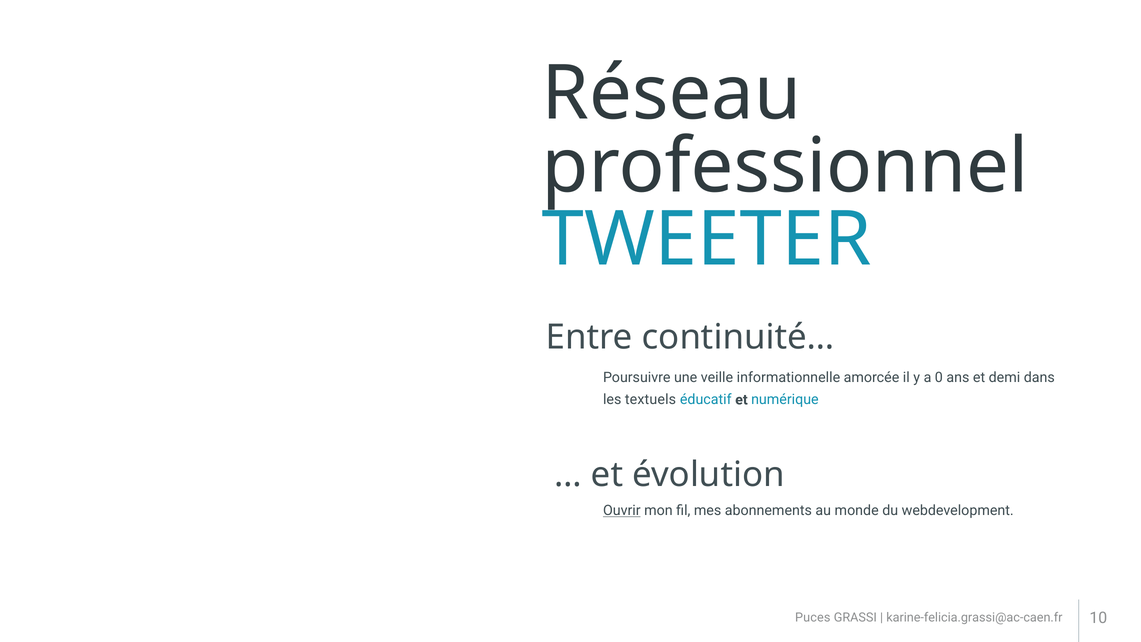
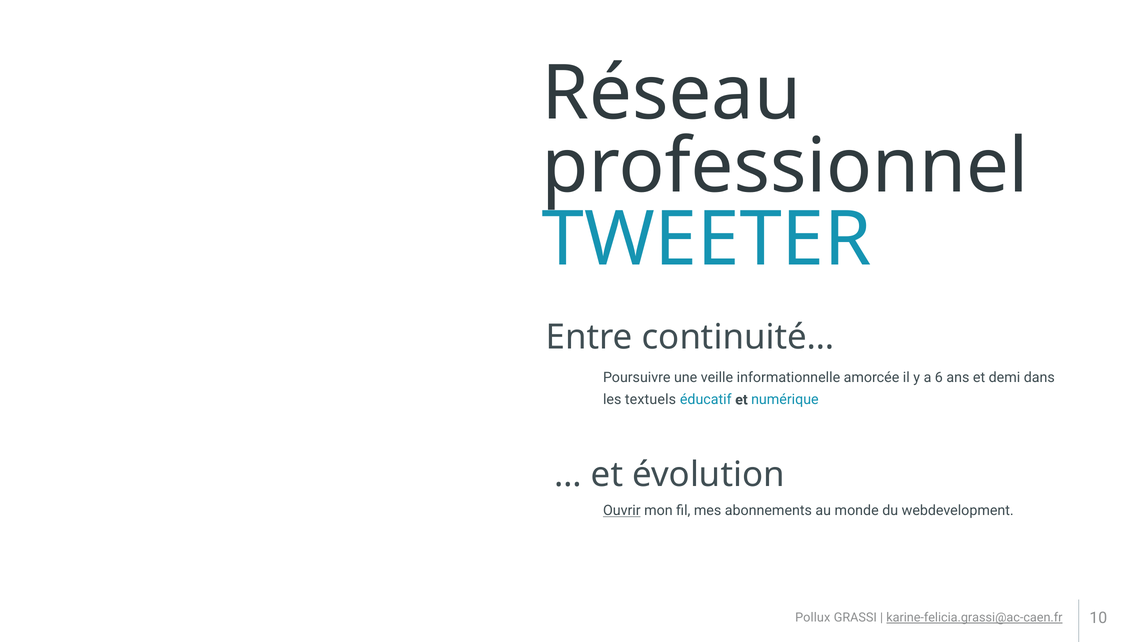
0: 0 -> 6
Puces: Puces -> Pollux
karine-felicia.grassi@ac-caen.fr underline: none -> present
